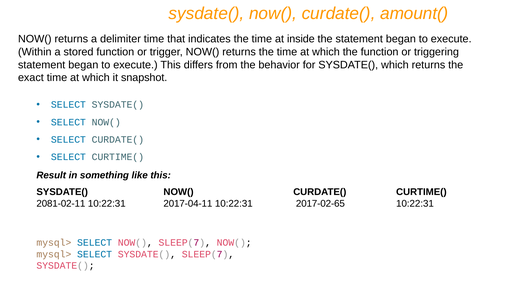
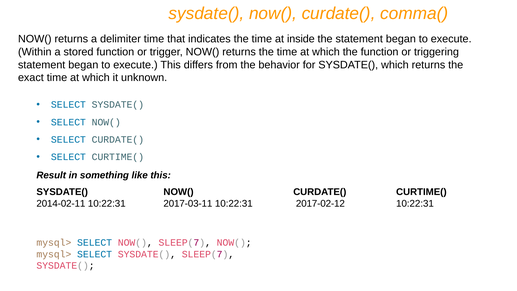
amount(: amount( -> comma(
snapshot: snapshot -> unknown
2081-02-11: 2081-02-11 -> 2014-02-11
2017-04-11: 2017-04-11 -> 2017-03-11
2017-02-65: 2017-02-65 -> 2017-02-12
